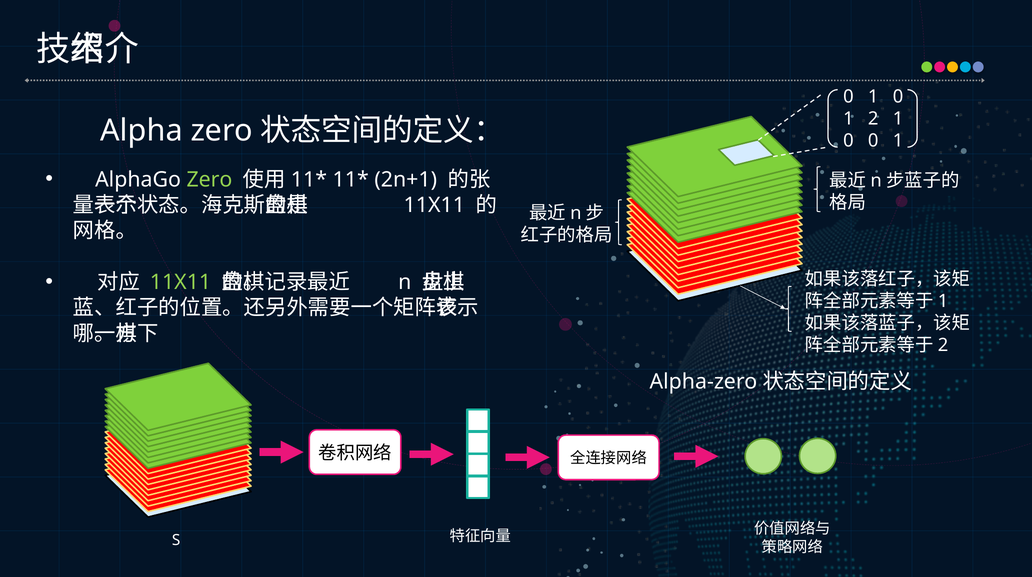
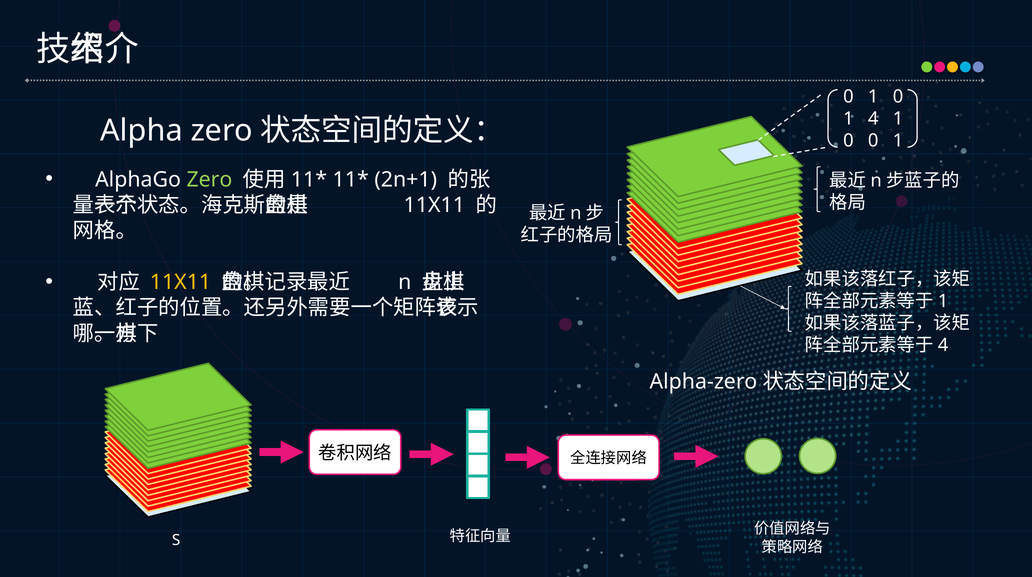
1 2: 2 -> 4
11X11 at (180, 282) colour: light green -> yellow
2 at (943, 345): 2 -> 4
